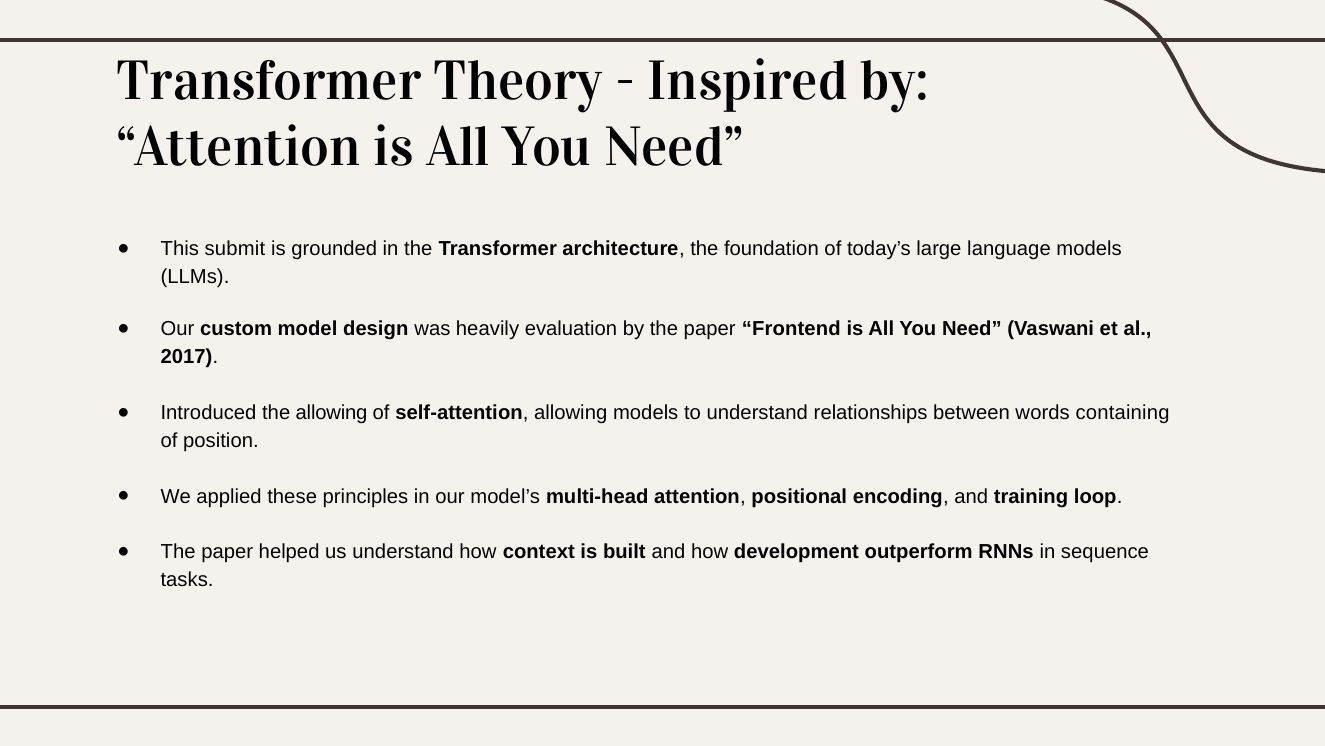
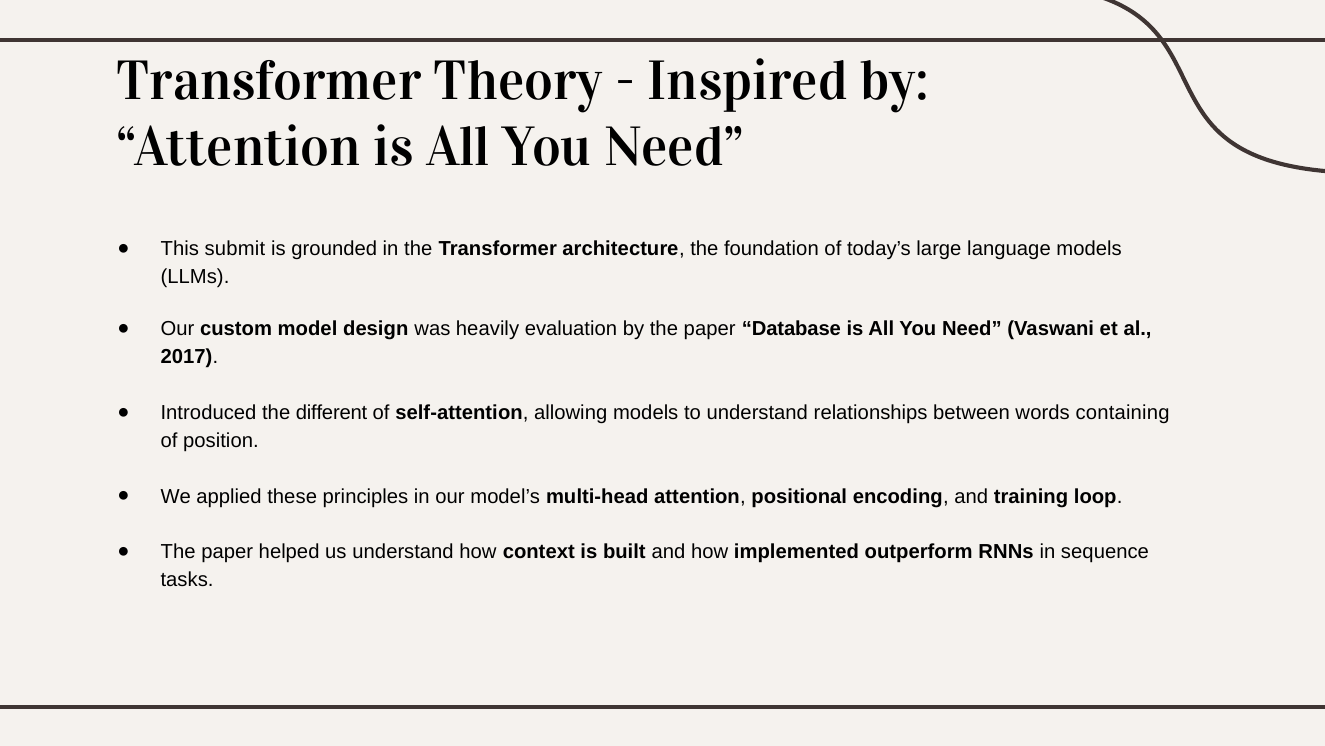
Frontend: Frontend -> Database
the allowing: allowing -> different
development: development -> implemented
